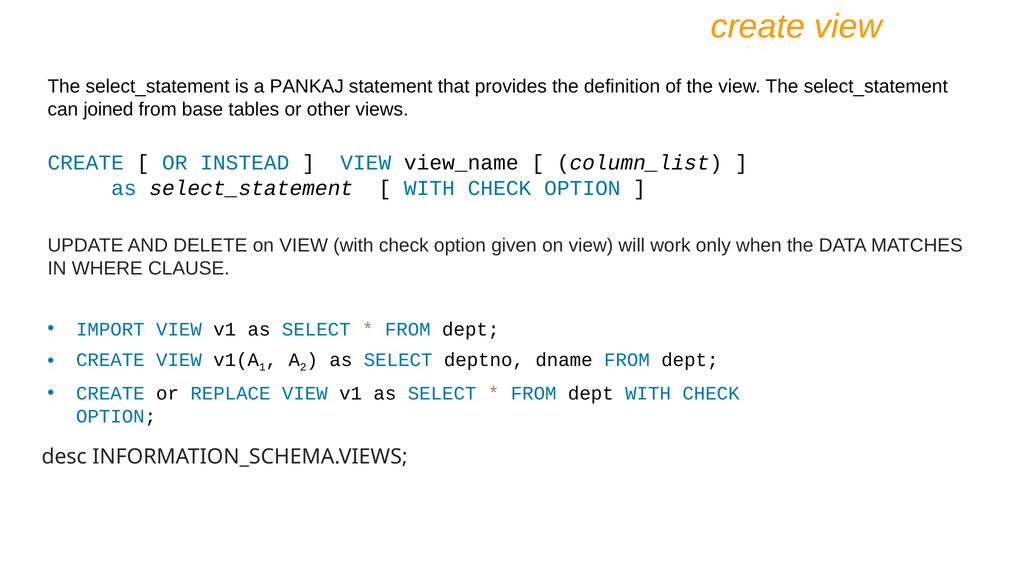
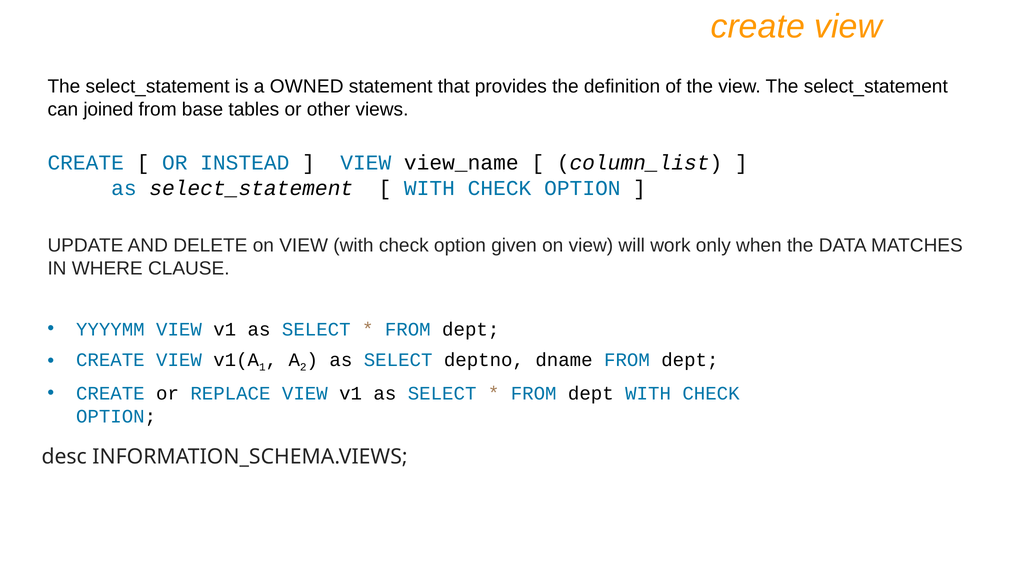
PANKAJ: PANKAJ -> OWNED
IMPORT: IMPORT -> YYYYMM
